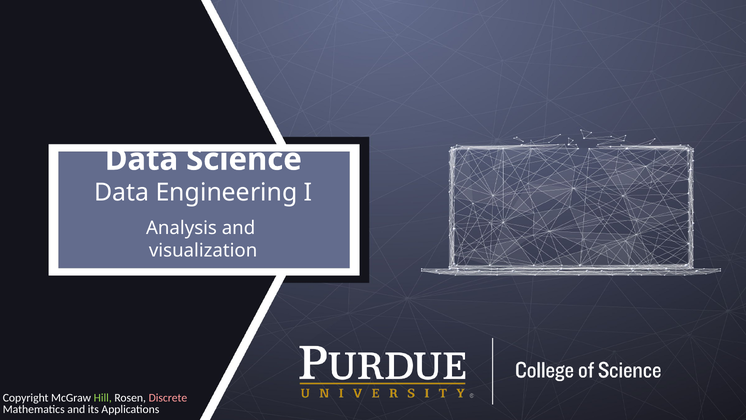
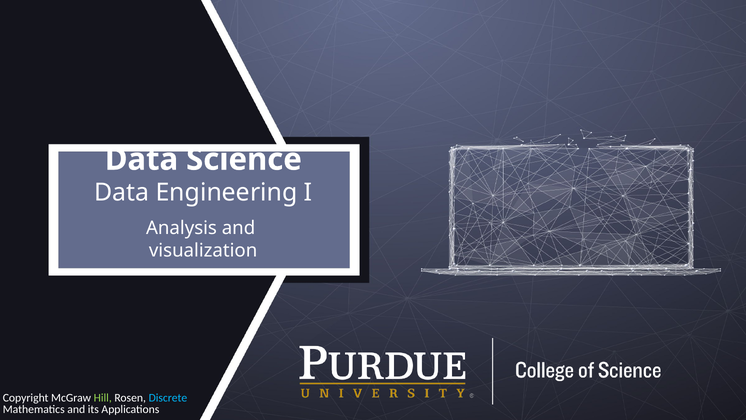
Discrete colour: pink -> light blue
